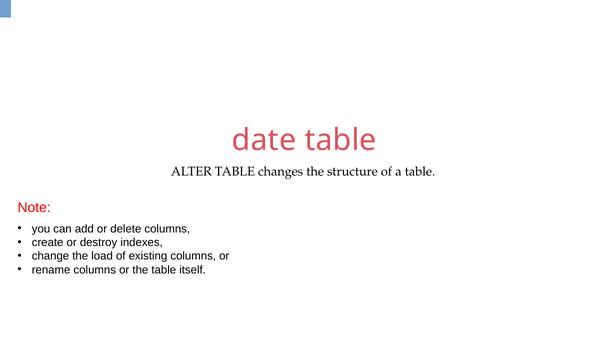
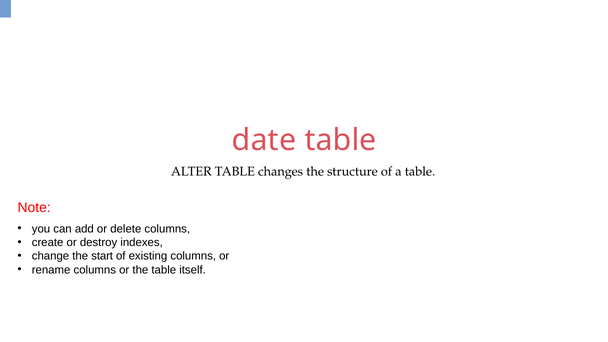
load: load -> start
